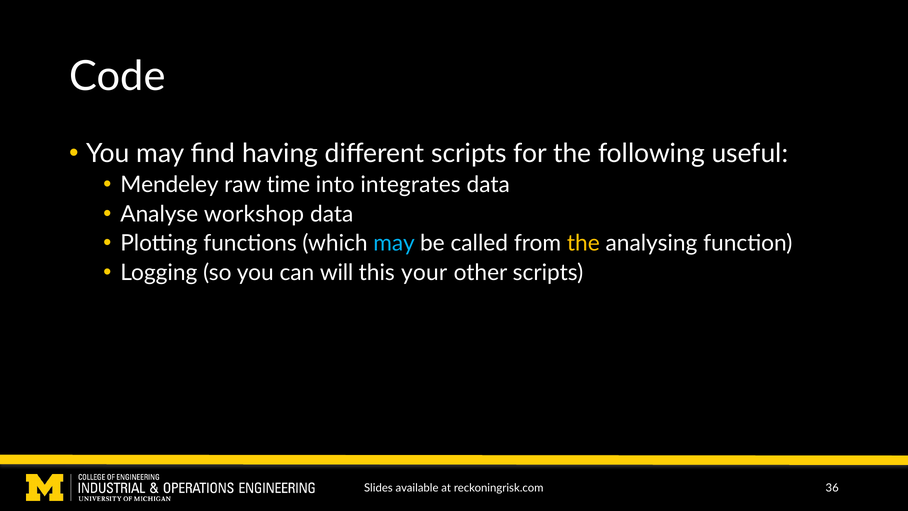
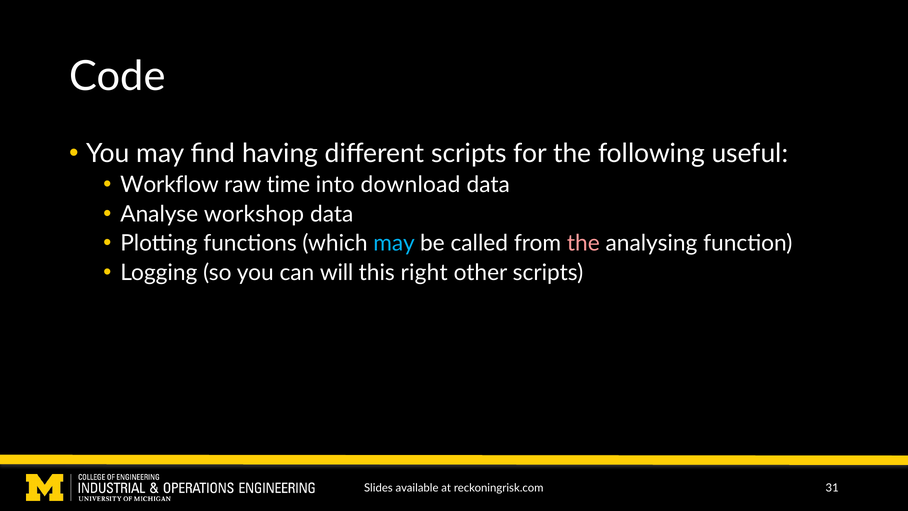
Mendeley: Mendeley -> Workflow
integrates: integrates -> download
the at (583, 243) colour: yellow -> pink
your: your -> right
36: 36 -> 31
